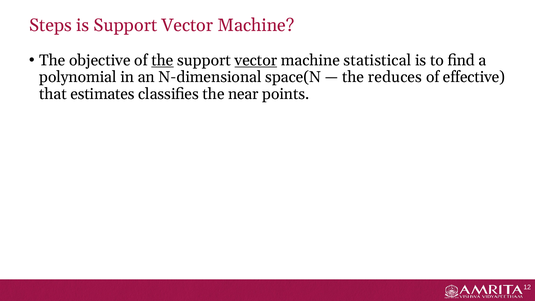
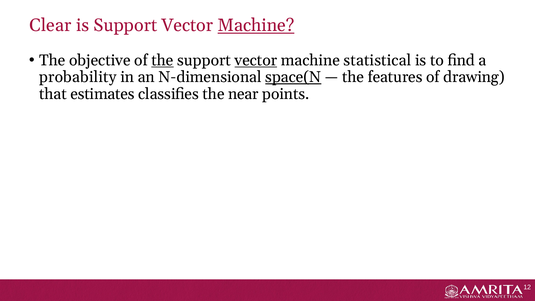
Steps: Steps -> Clear
Machine at (256, 25) underline: none -> present
polynomial: polynomial -> probability
space(N underline: none -> present
reduces: reduces -> features
effective: effective -> drawing
